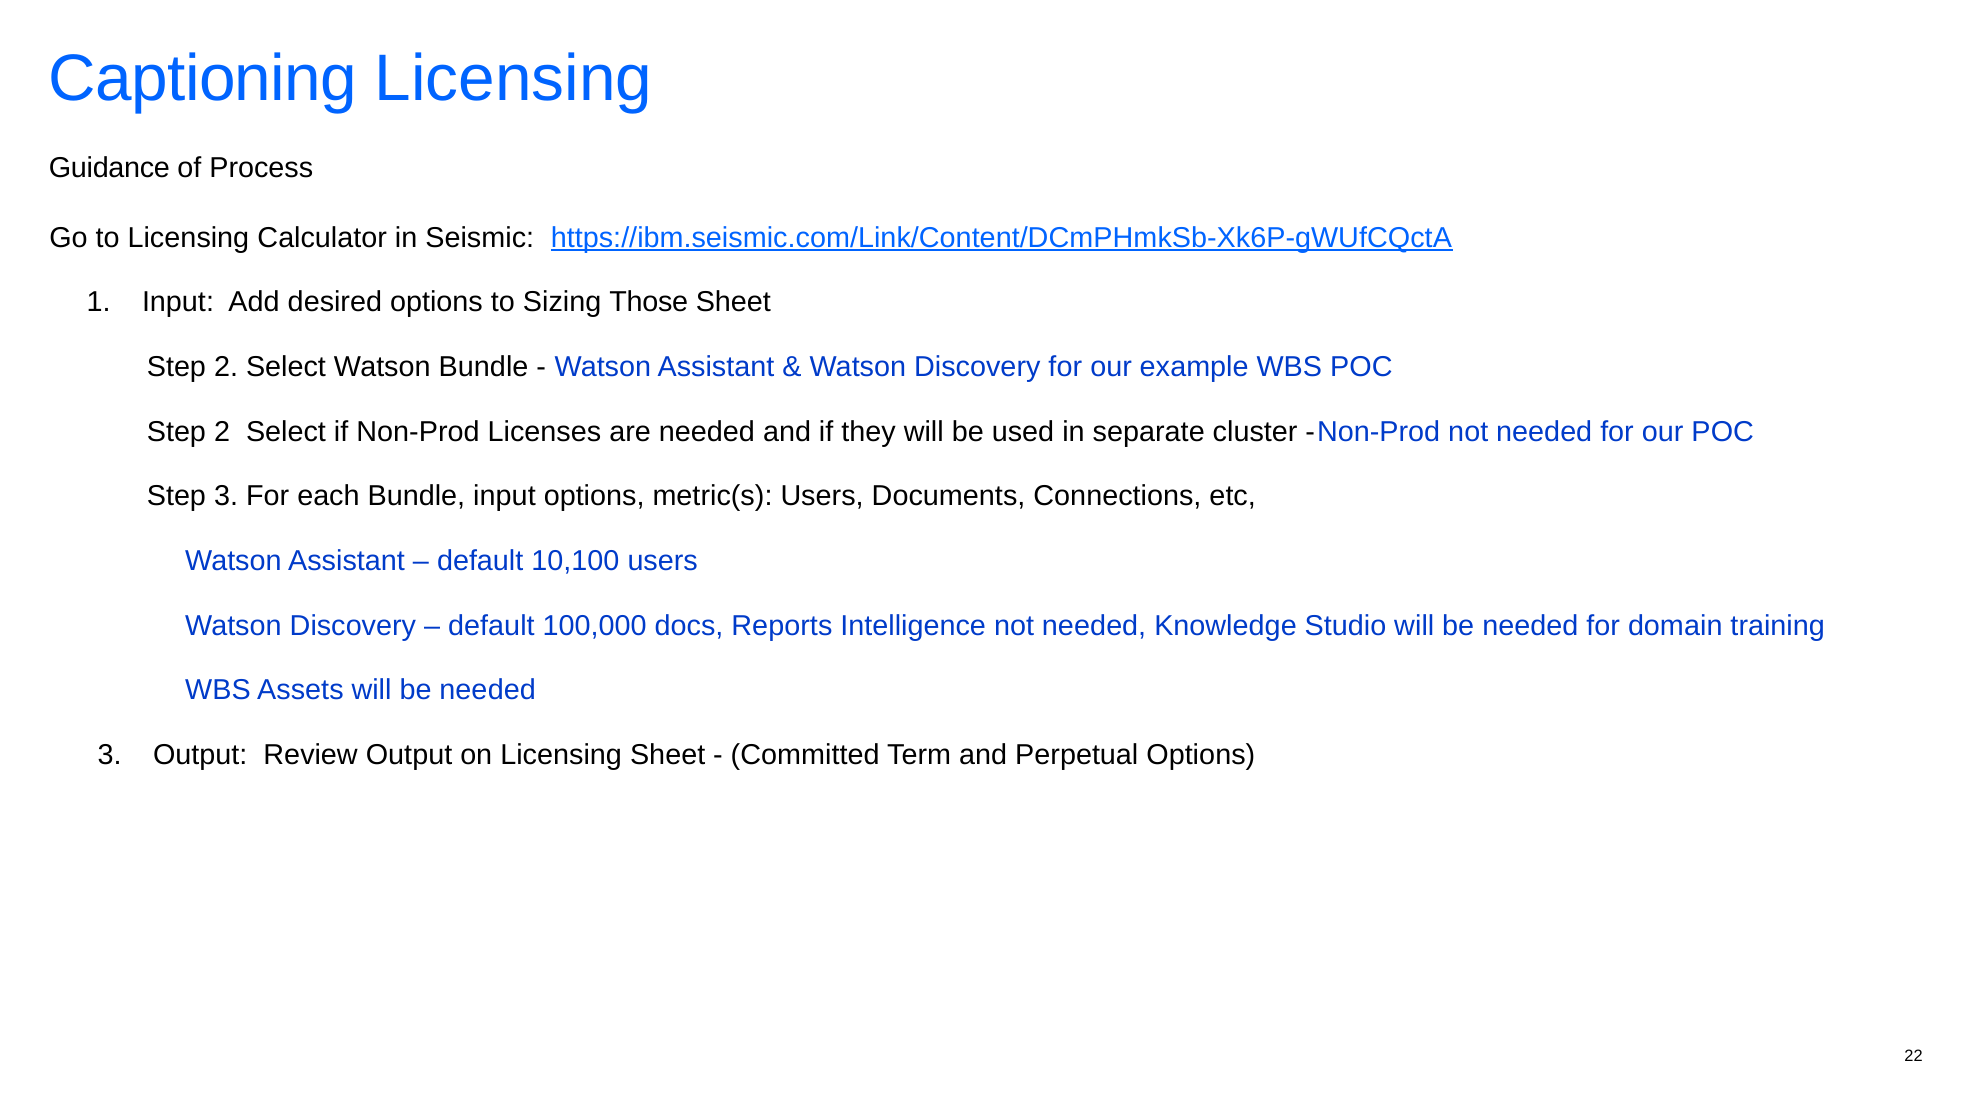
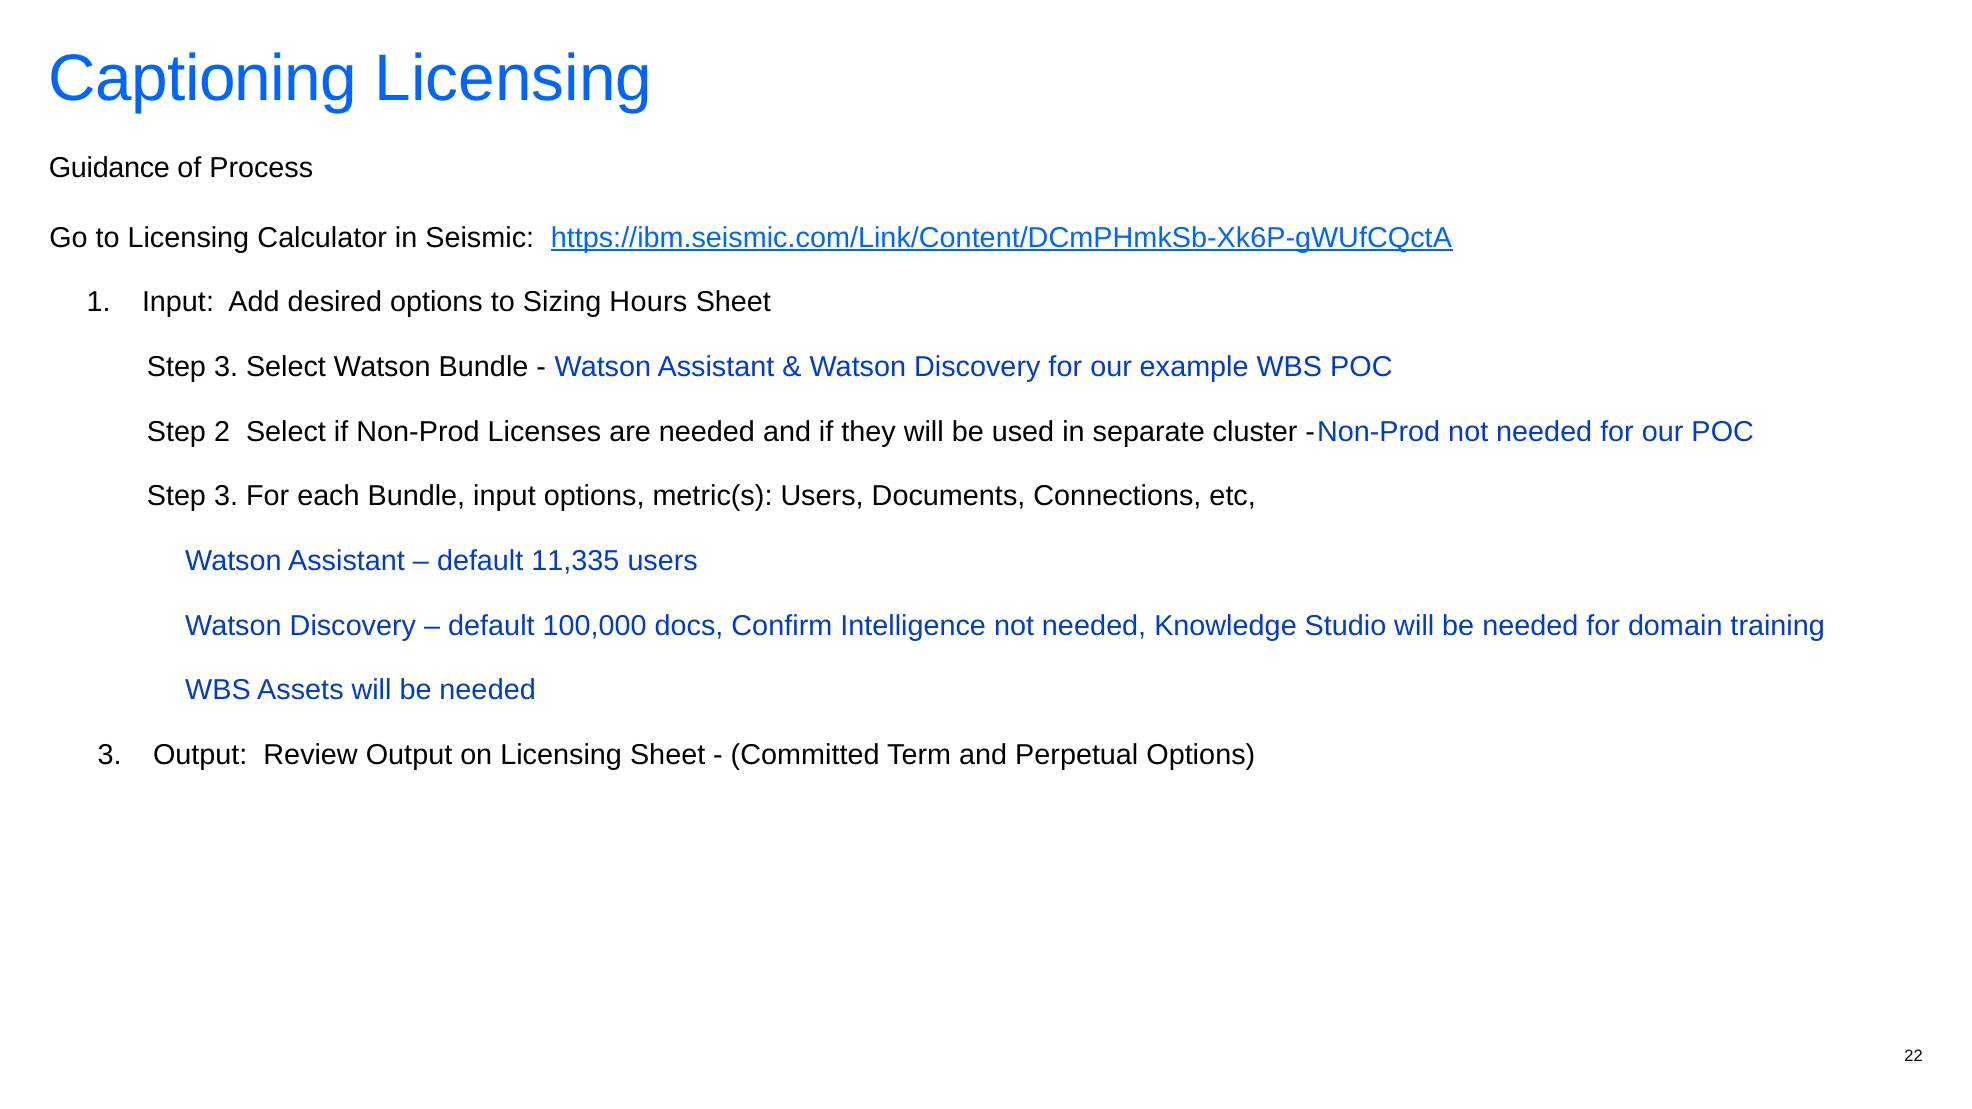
Those: Those -> Hours
2 at (226, 367): 2 -> 3
10,100: 10,100 -> 11,335
Reports: Reports -> Confirm
